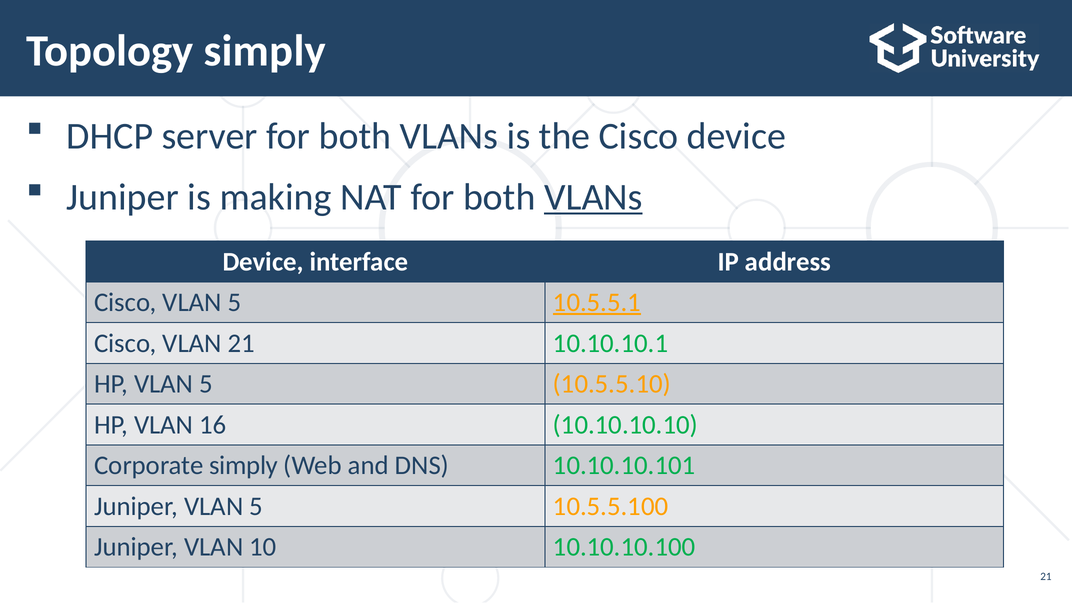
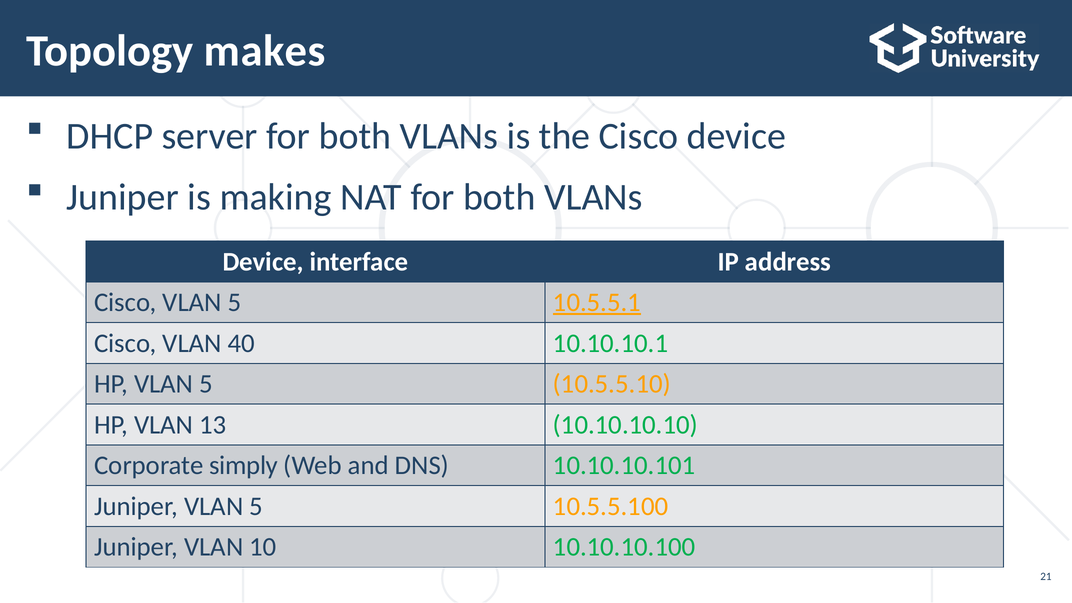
Topology simply: simply -> makes
VLANs at (593, 197) underline: present -> none
VLAN 21: 21 -> 40
16: 16 -> 13
